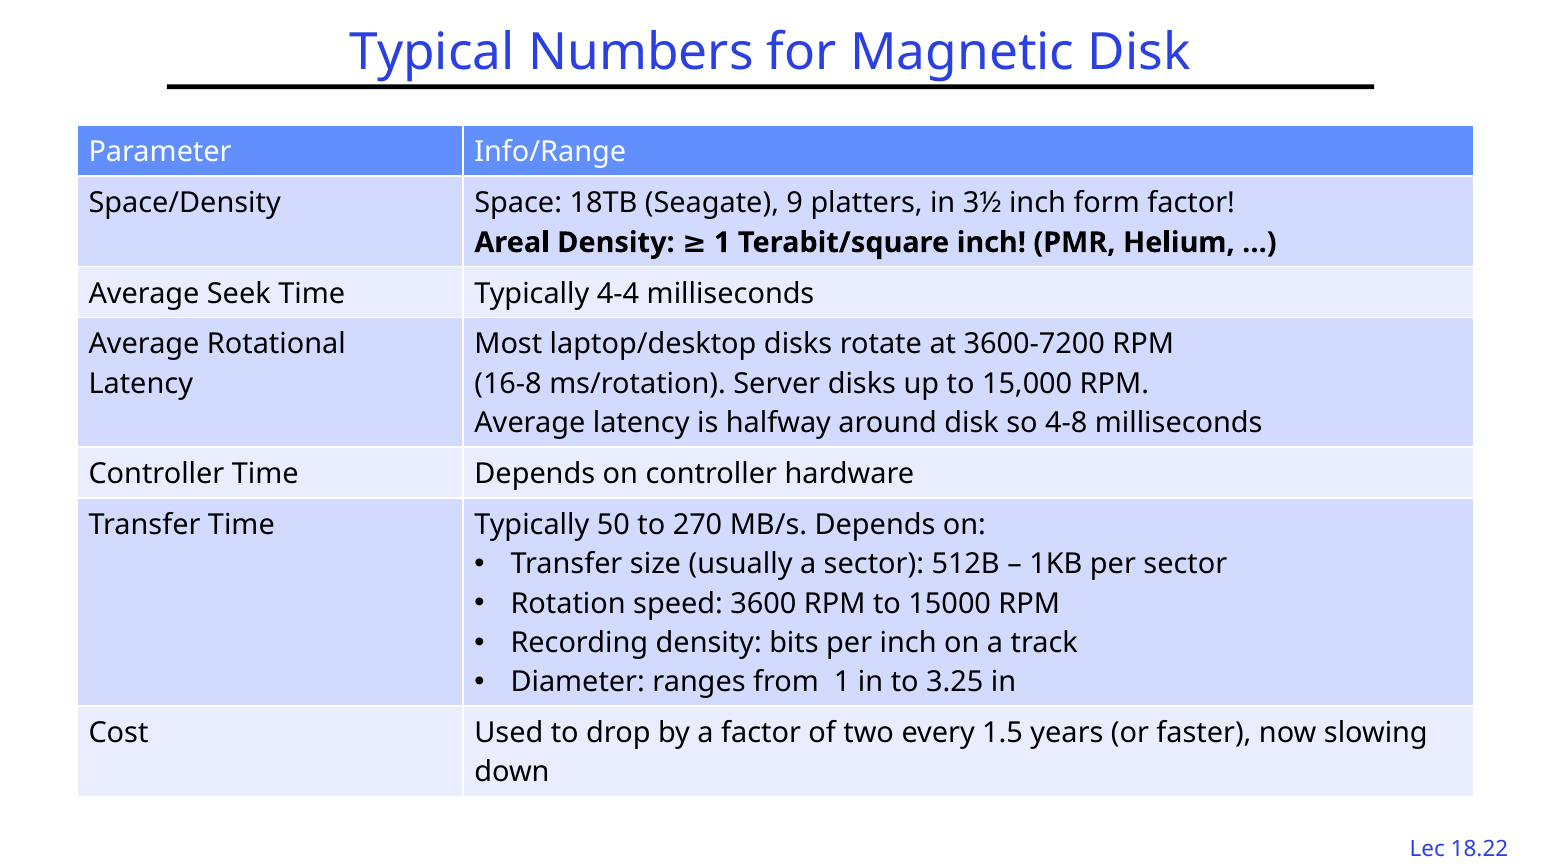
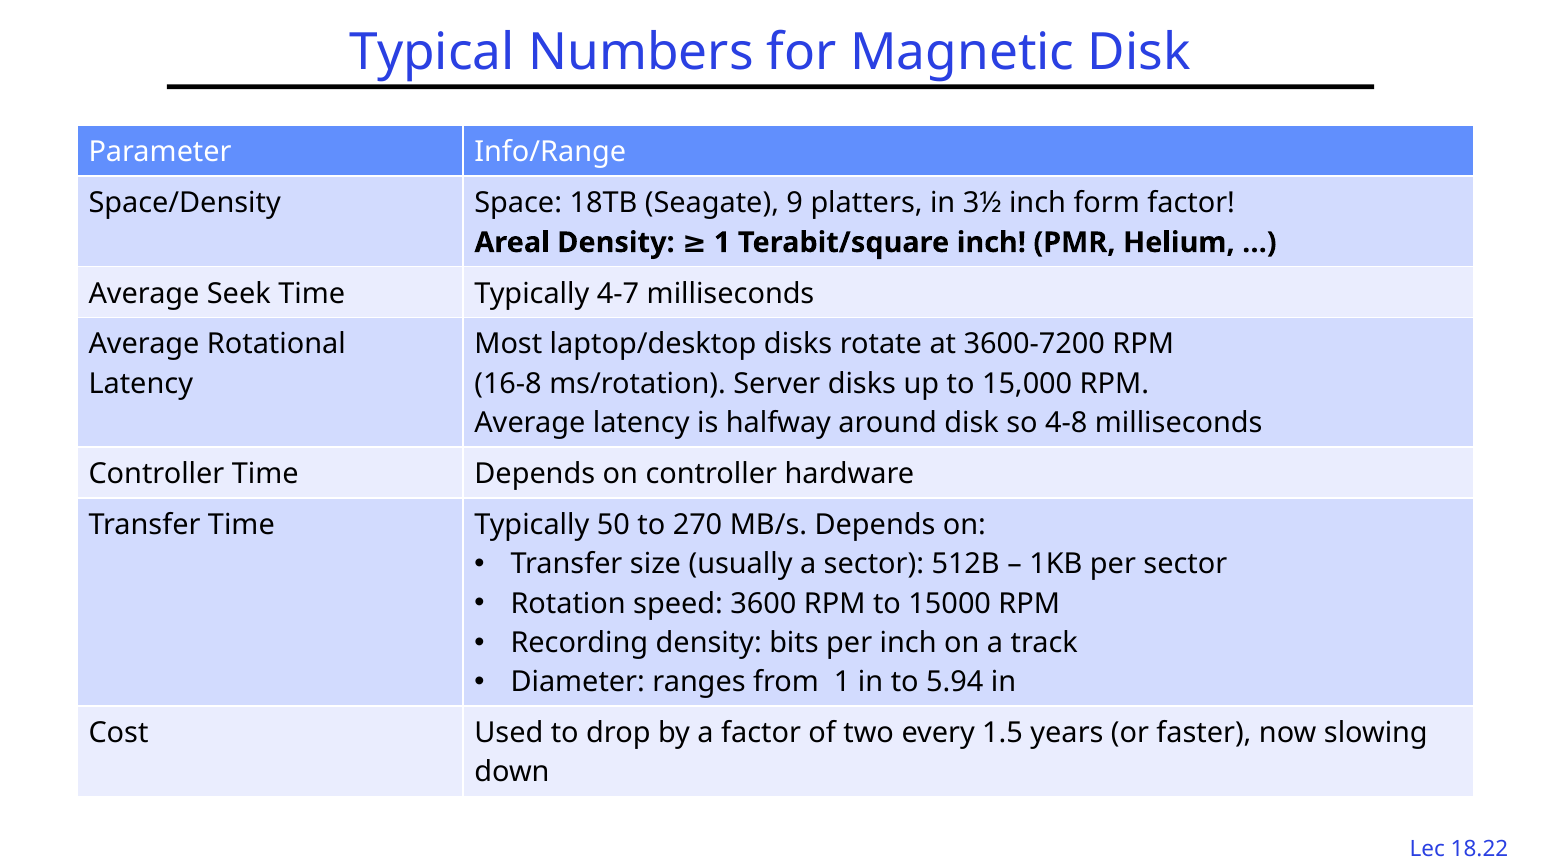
4-4: 4-4 -> 4-7
3.25: 3.25 -> 5.94
